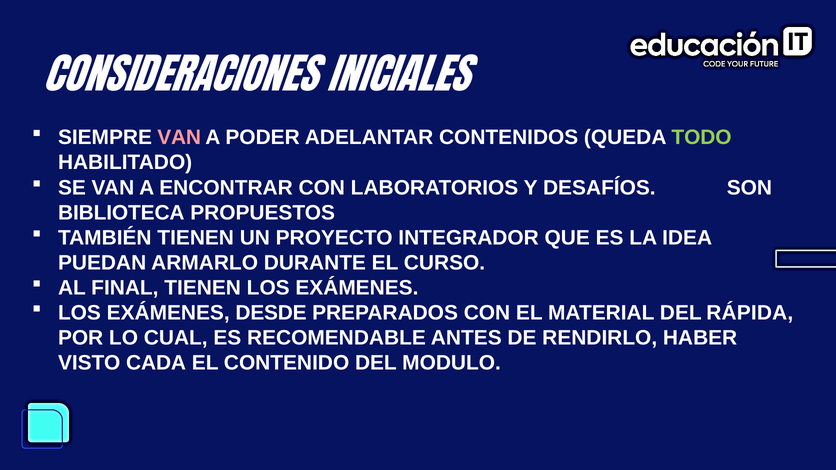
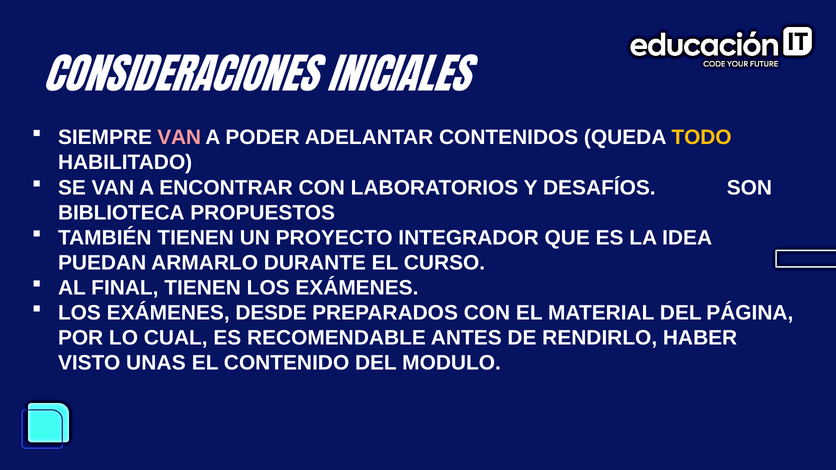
TODO colour: light green -> yellow
RÁPIDA: RÁPIDA -> PÁGINA
CADA: CADA -> UNAS
